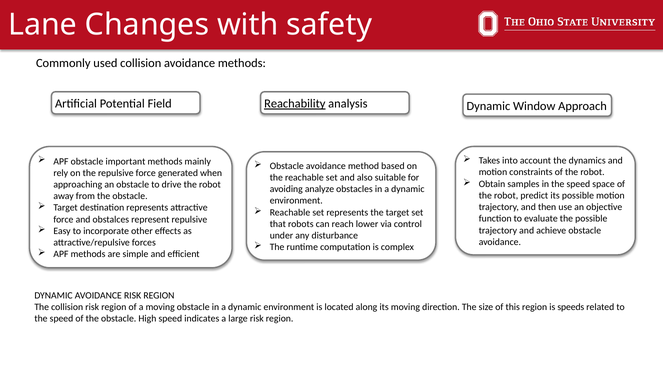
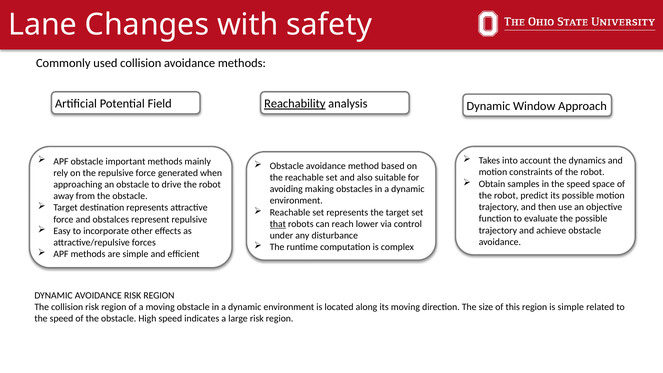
analyze: analyze -> making
that underline: none -> present
is speeds: speeds -> simple
